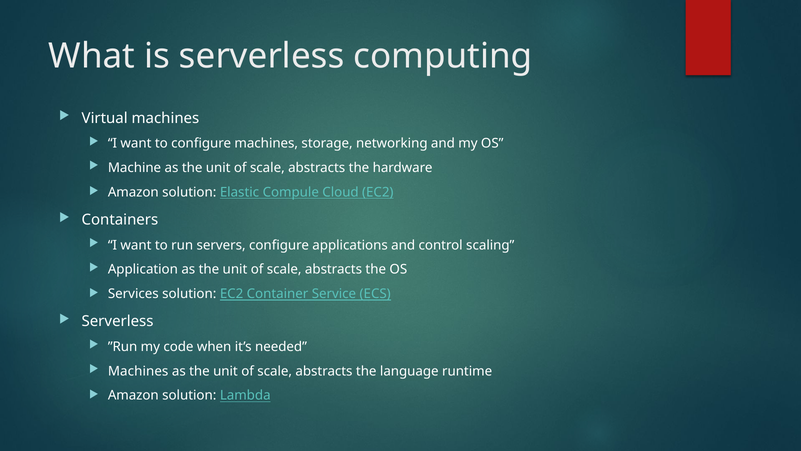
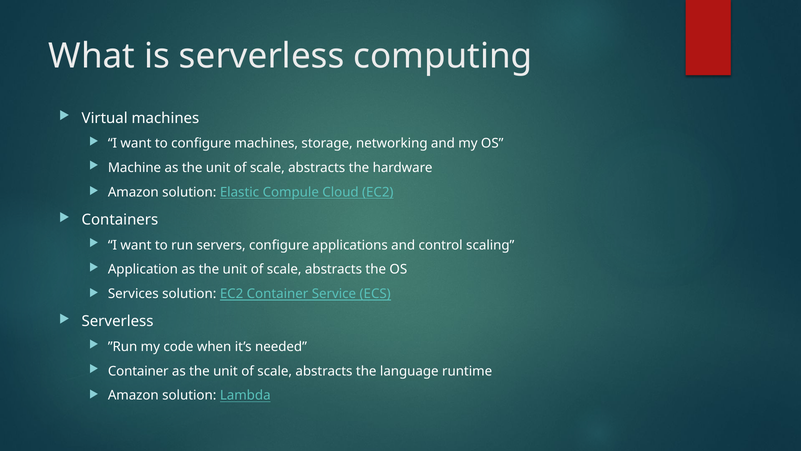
Machines at (138, 371): Machines -> Container
